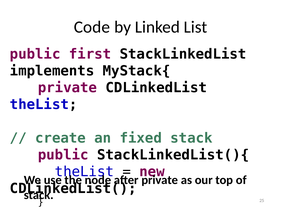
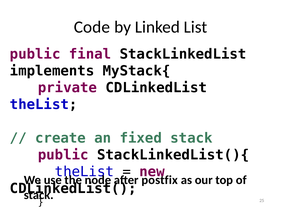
first: first -> final
private at (160, 181): private -> postfix
